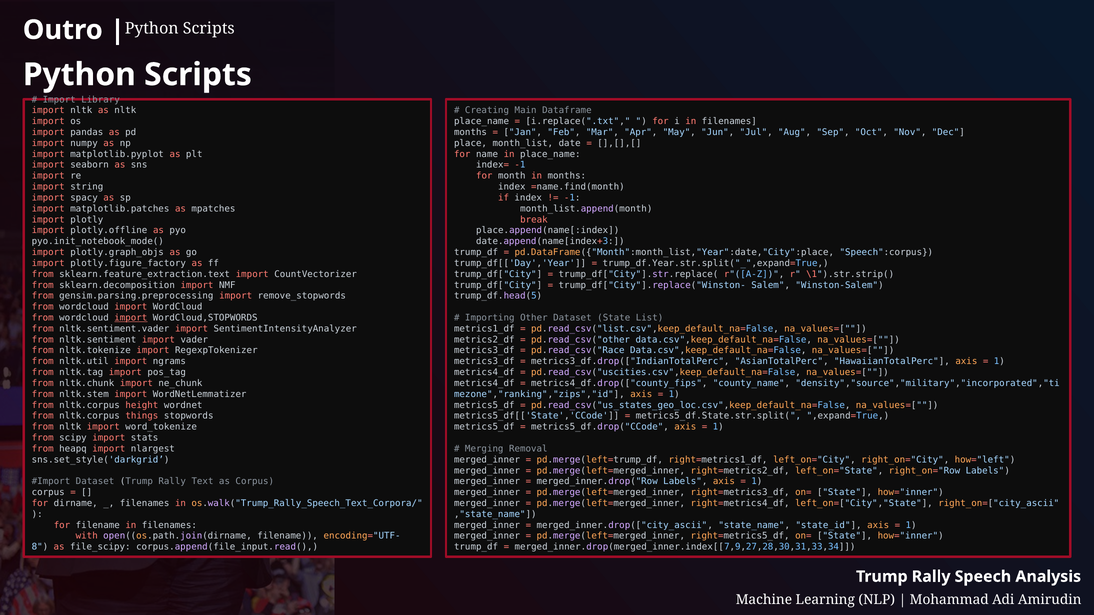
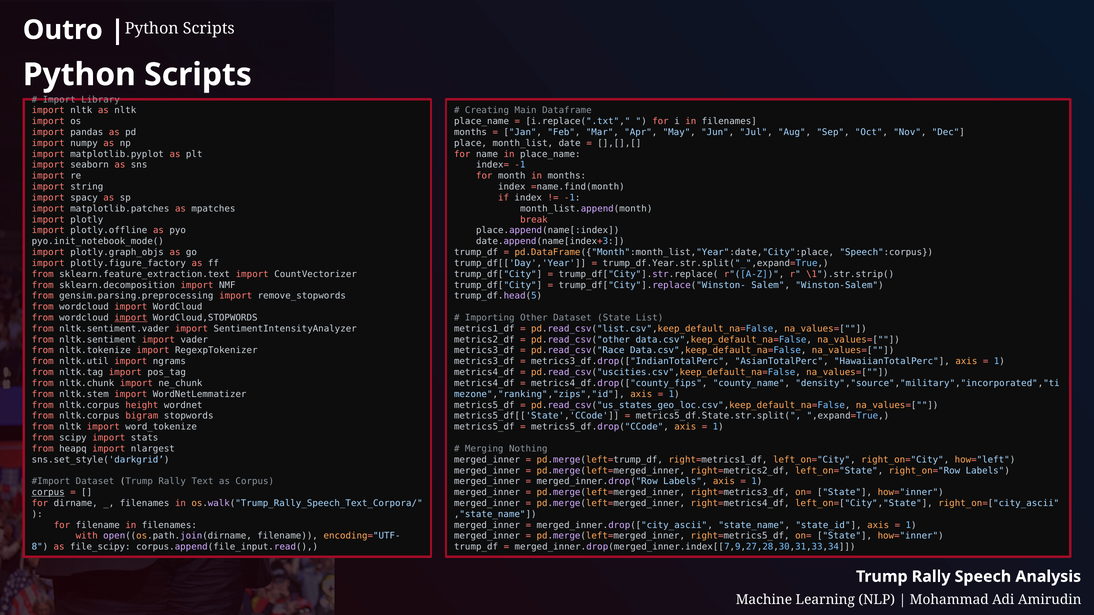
things: things -> bigram
Removal: Removal -> Nothing
corpus at (48, 493) underline: none -> present
